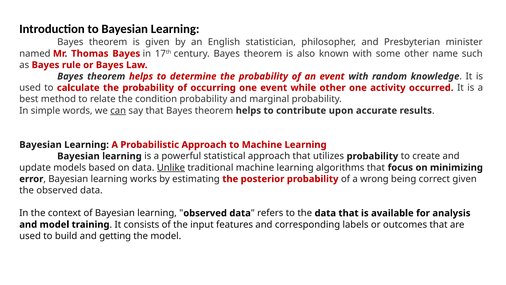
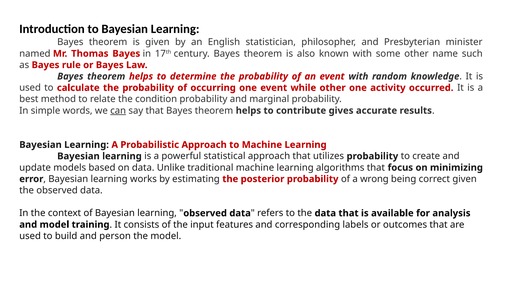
upon: upon -> gives
Unlike underline: present -> none
getting: getting -> person
